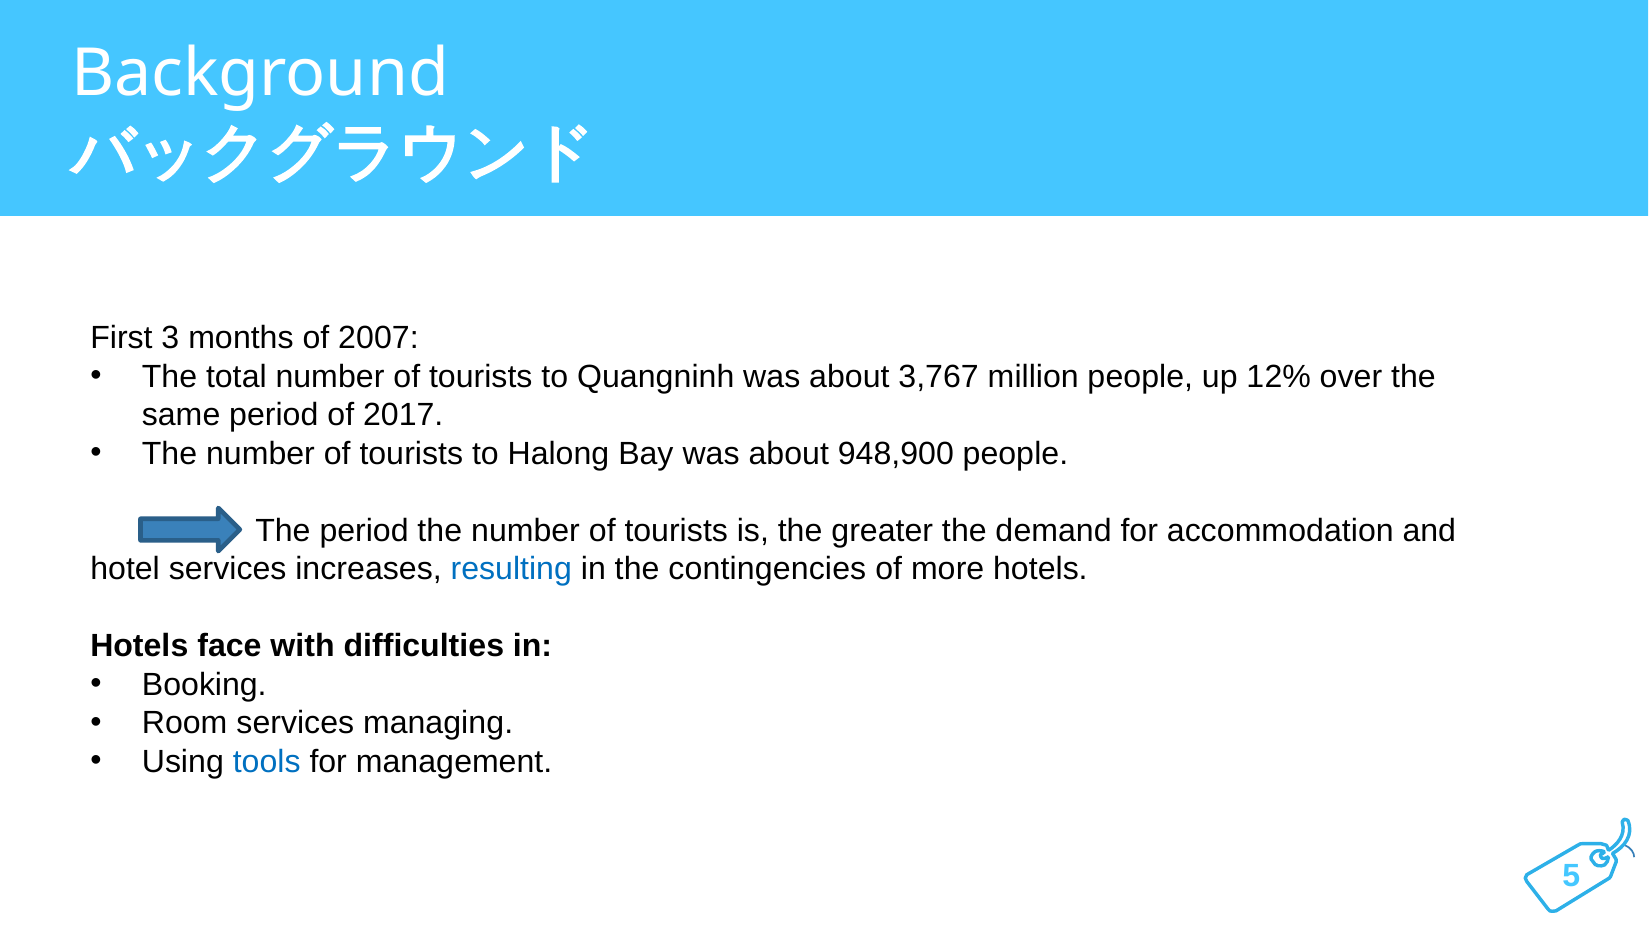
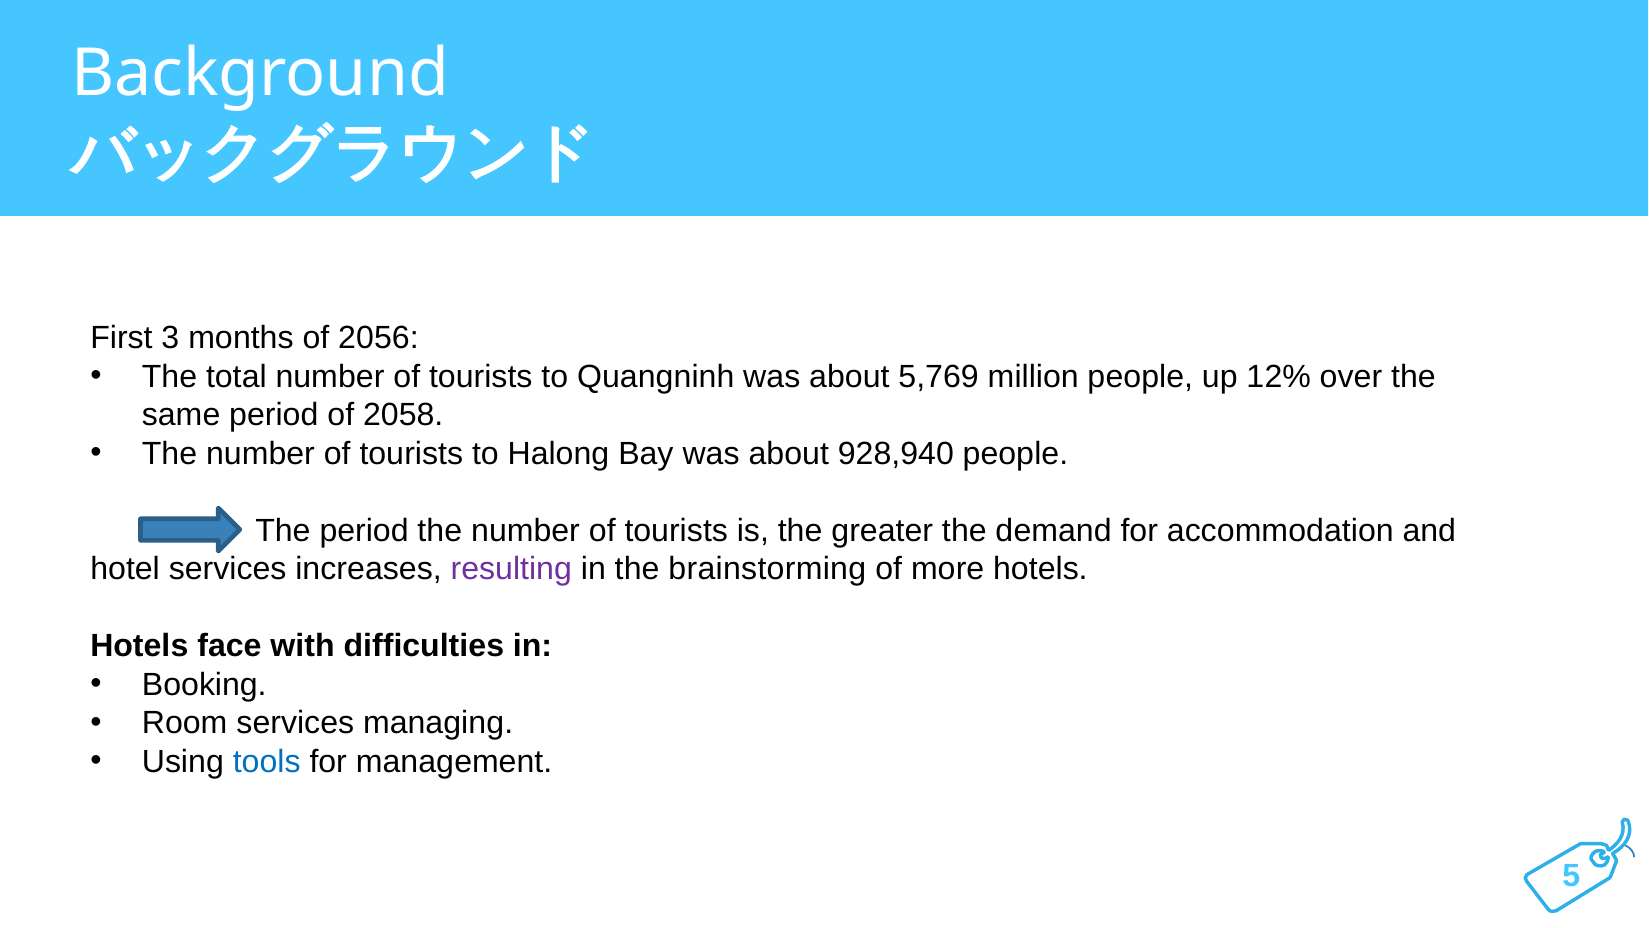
2007: 2007 -> 2056
3,767: 3,767 -> 5,769
2017: 2017 -> 2058
948,900: 948,900 -> 928,940
resulting colour: blue -> purple
contingencies: contingencies -> brainstorming
